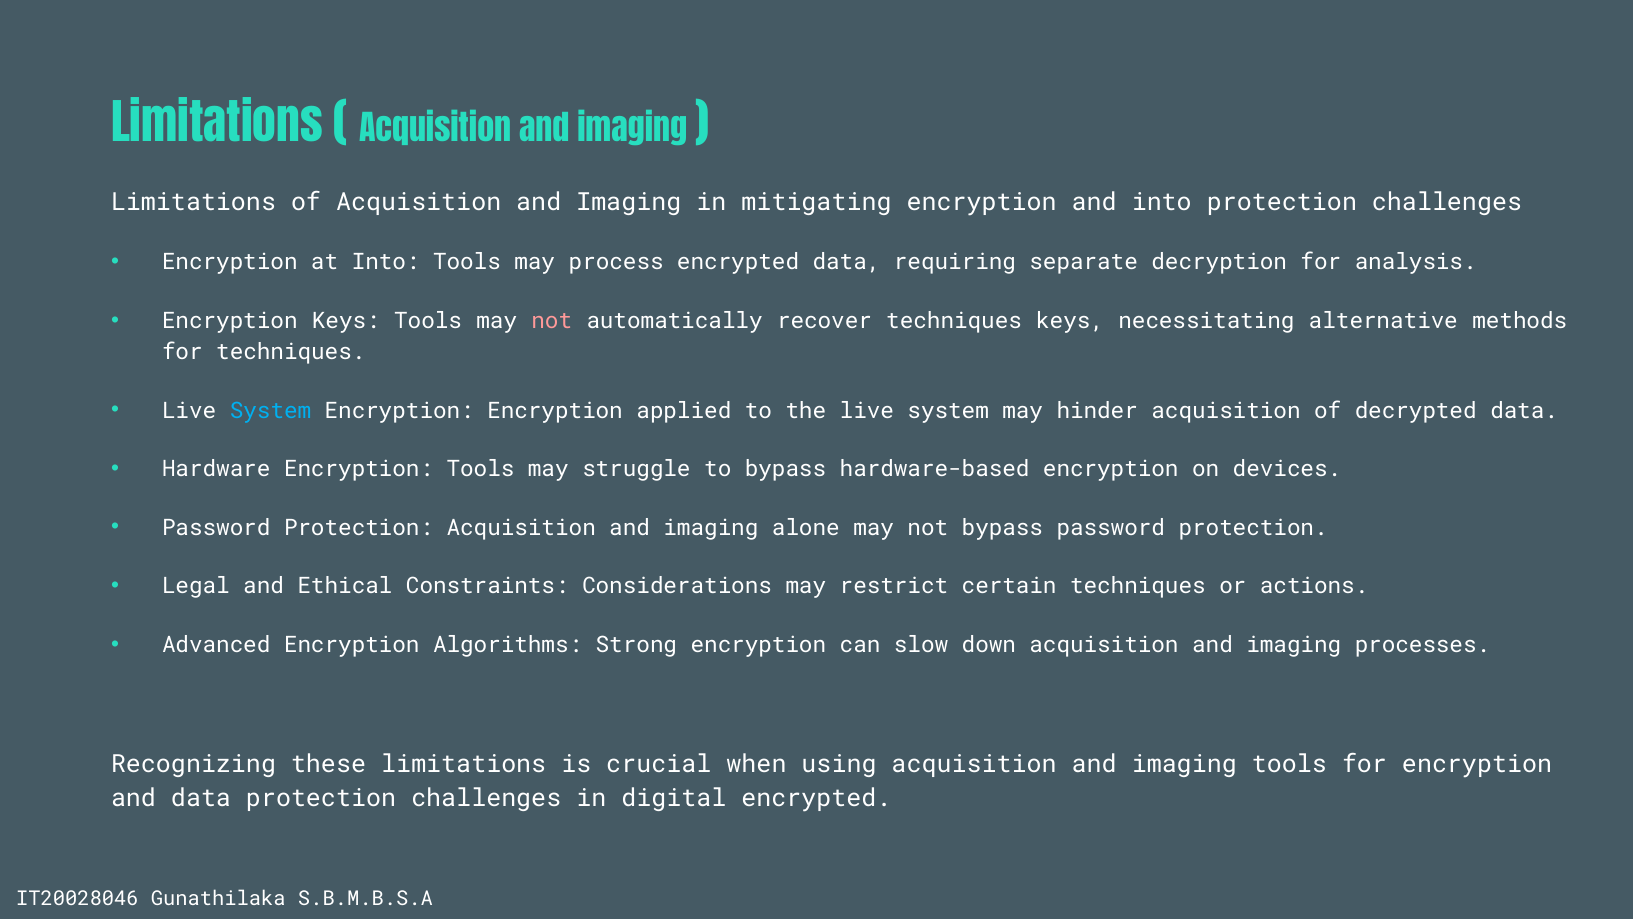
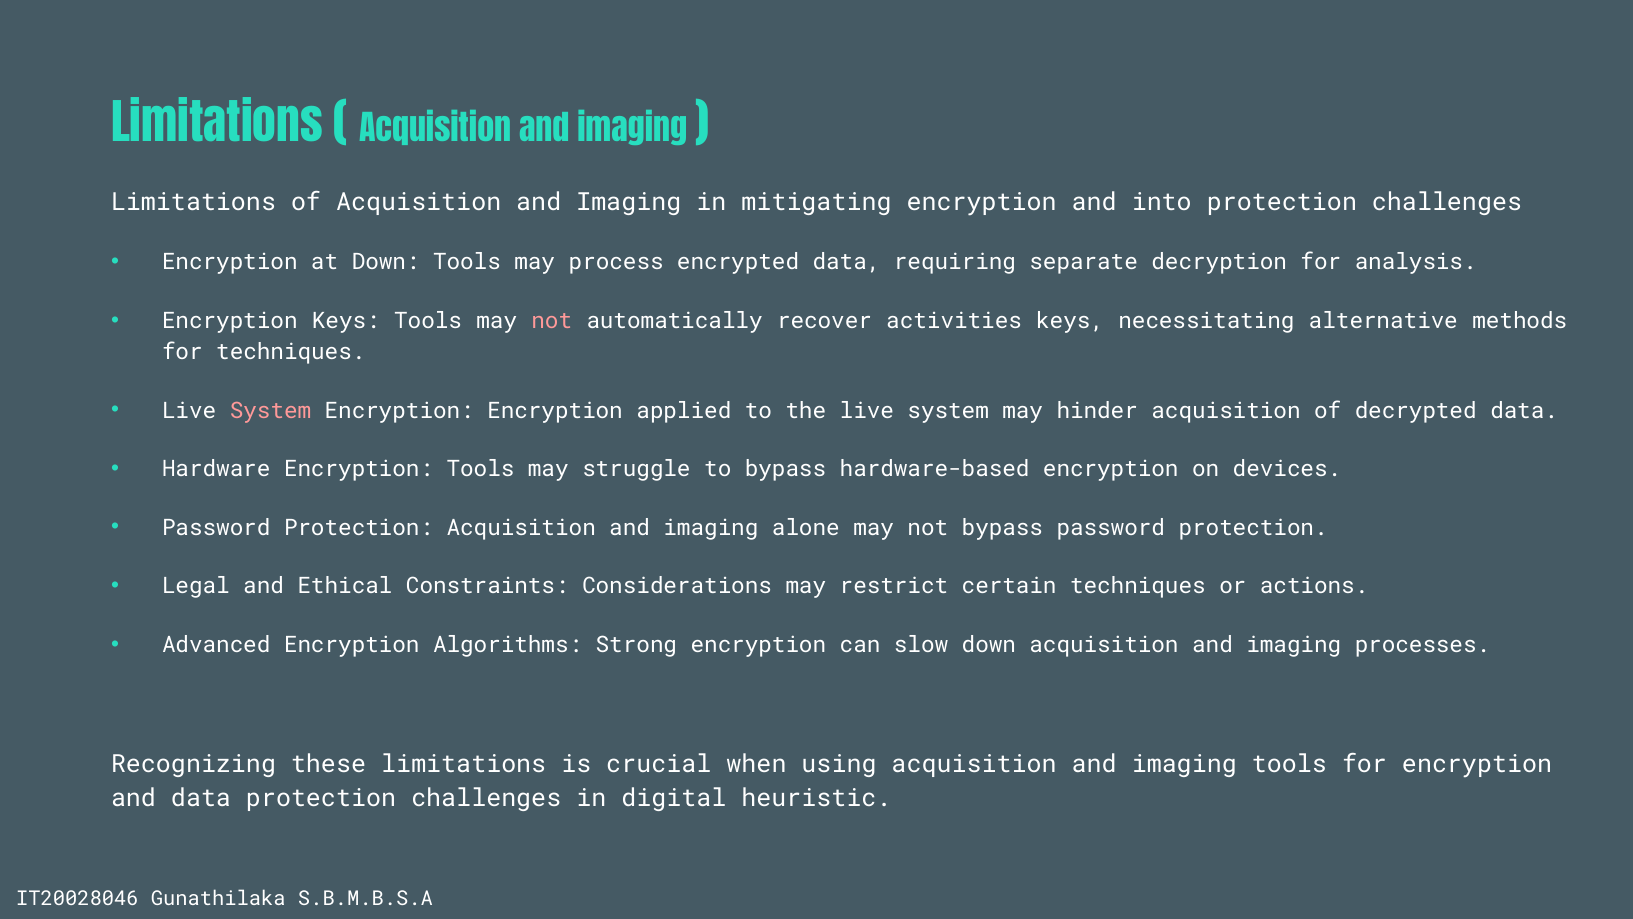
at Into: Into -> Down
recover techniques: techniques -> activities
System at (271, 411) colour: light blue -> pink
digital encrypted: encrypted -> heuristic
